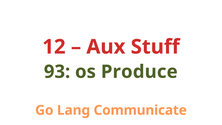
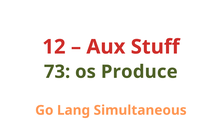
93: 93 -> 73
Communicate: Communicate -> Simultaneous
